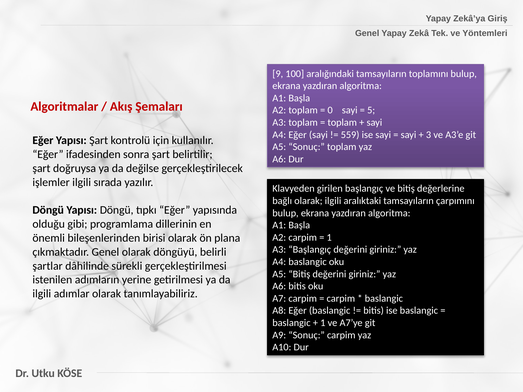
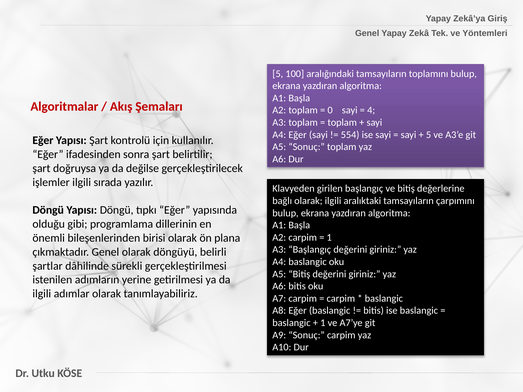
9 at (278, 74): 9 -> 5
5: 5 -> 4
559: 559 -> 554
3 at (429, 135): 3 -> 5
